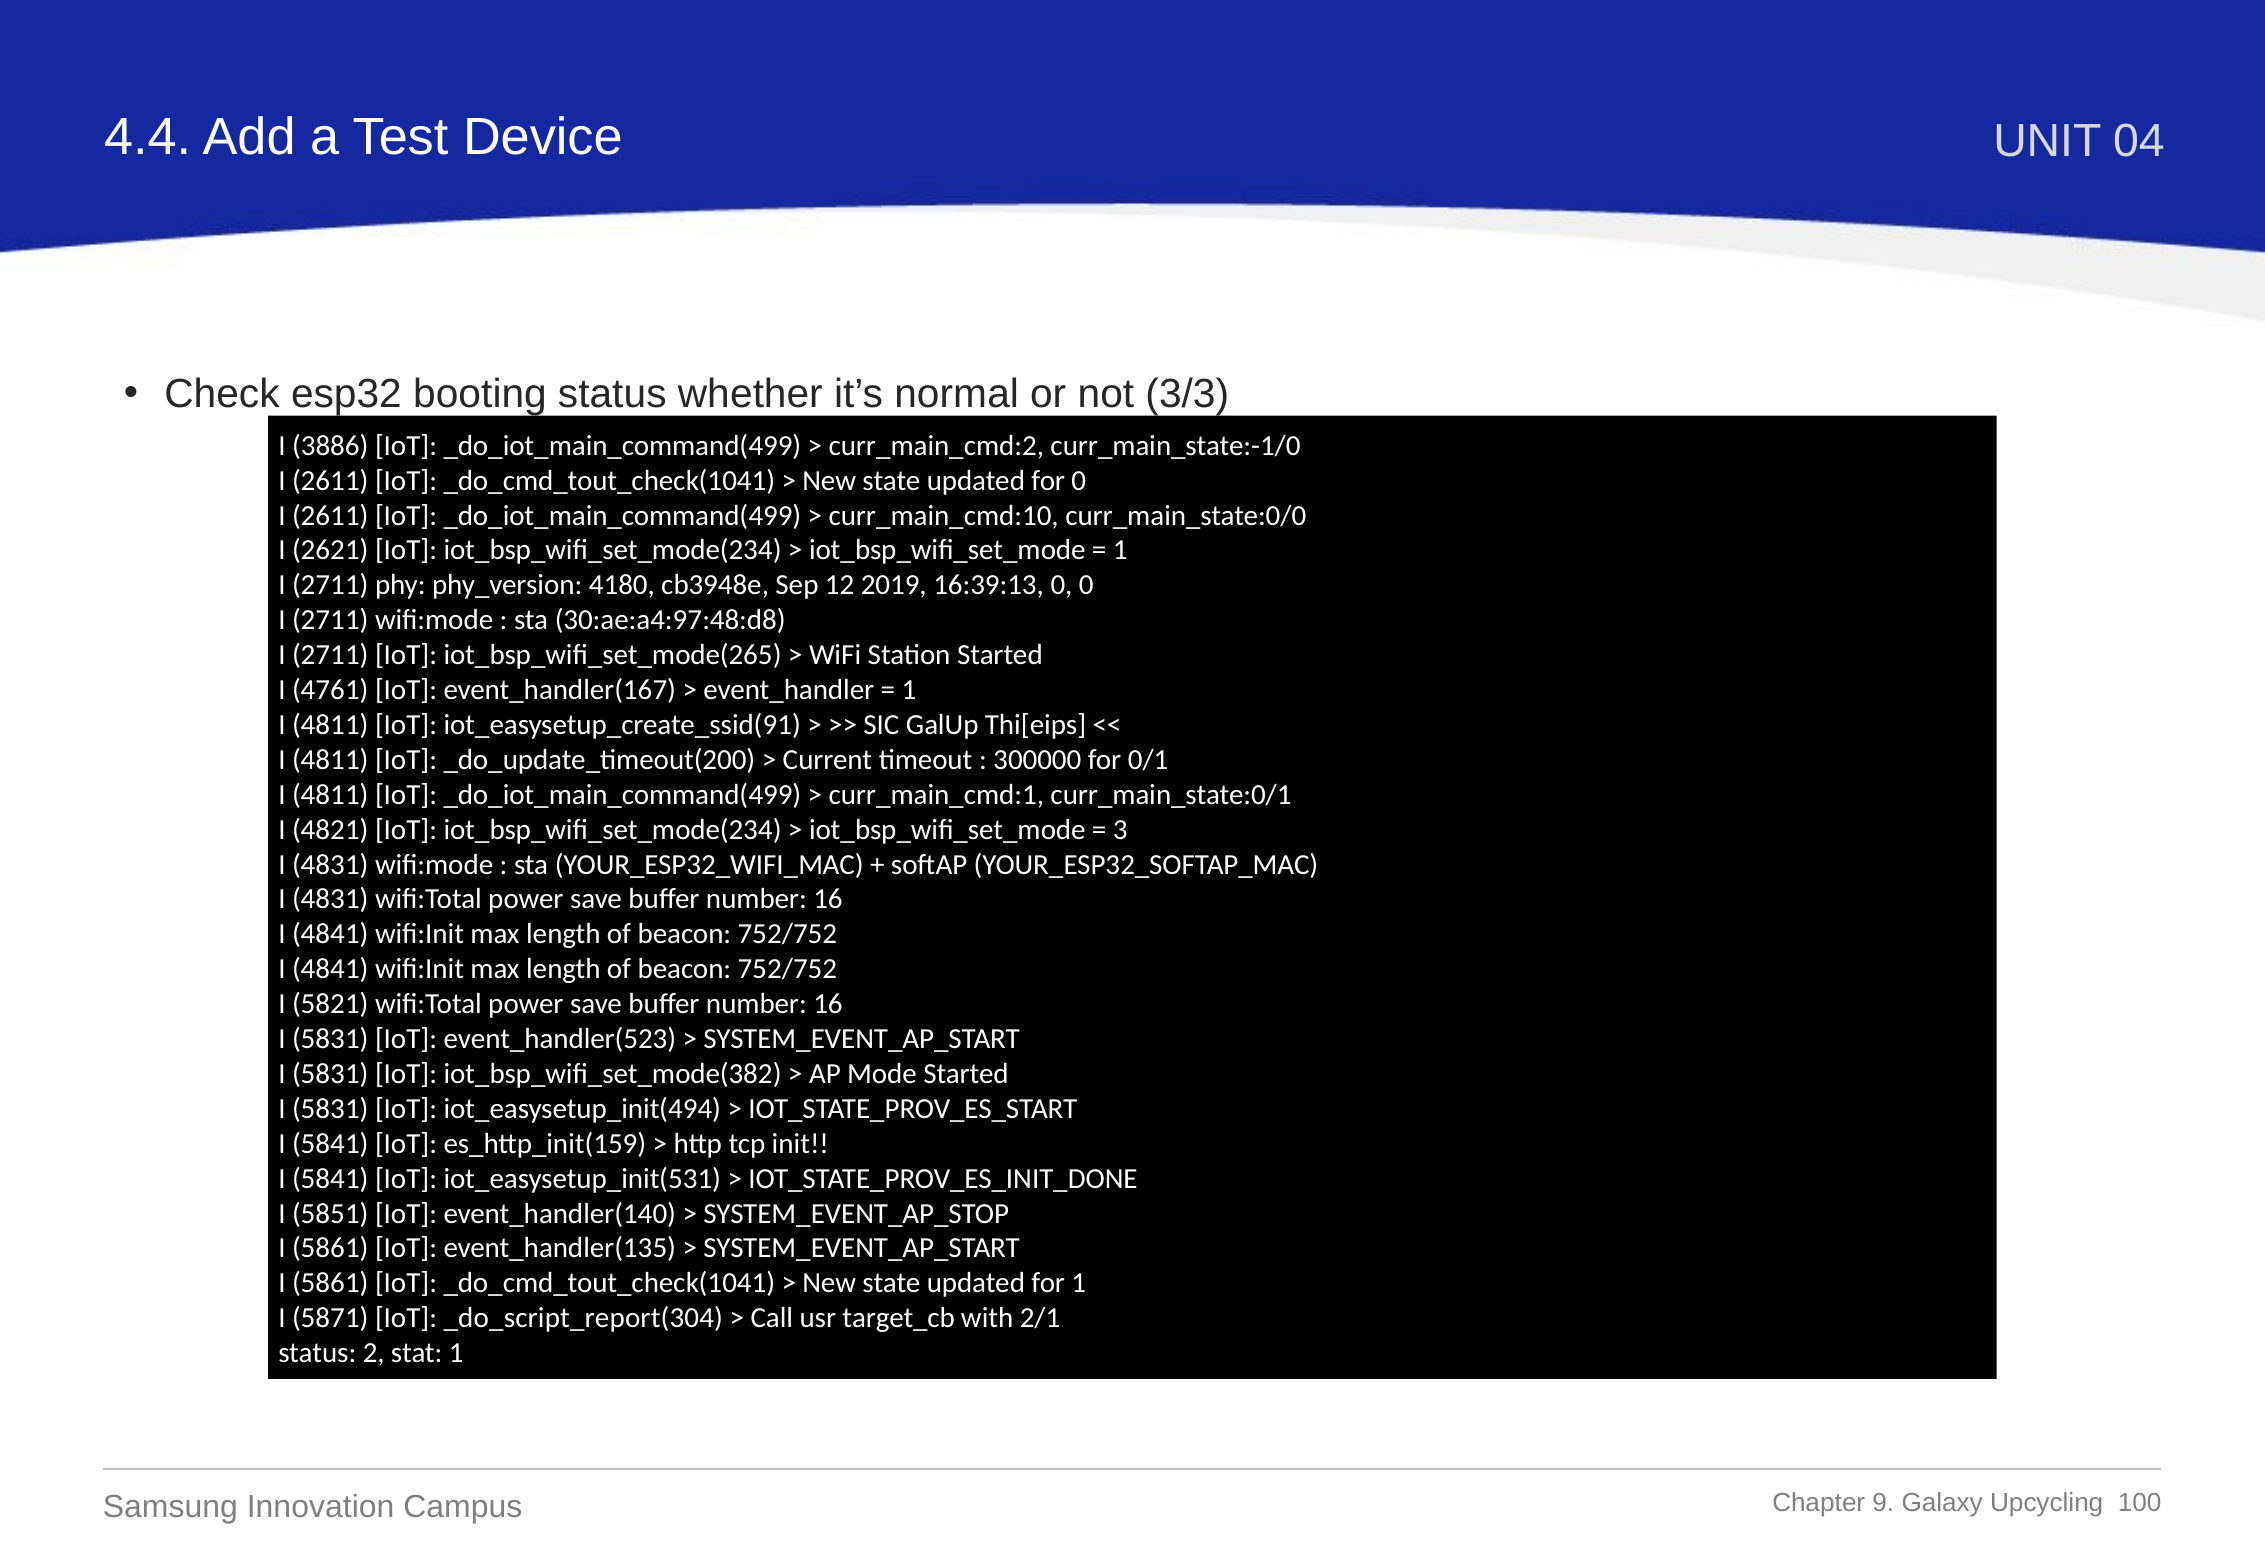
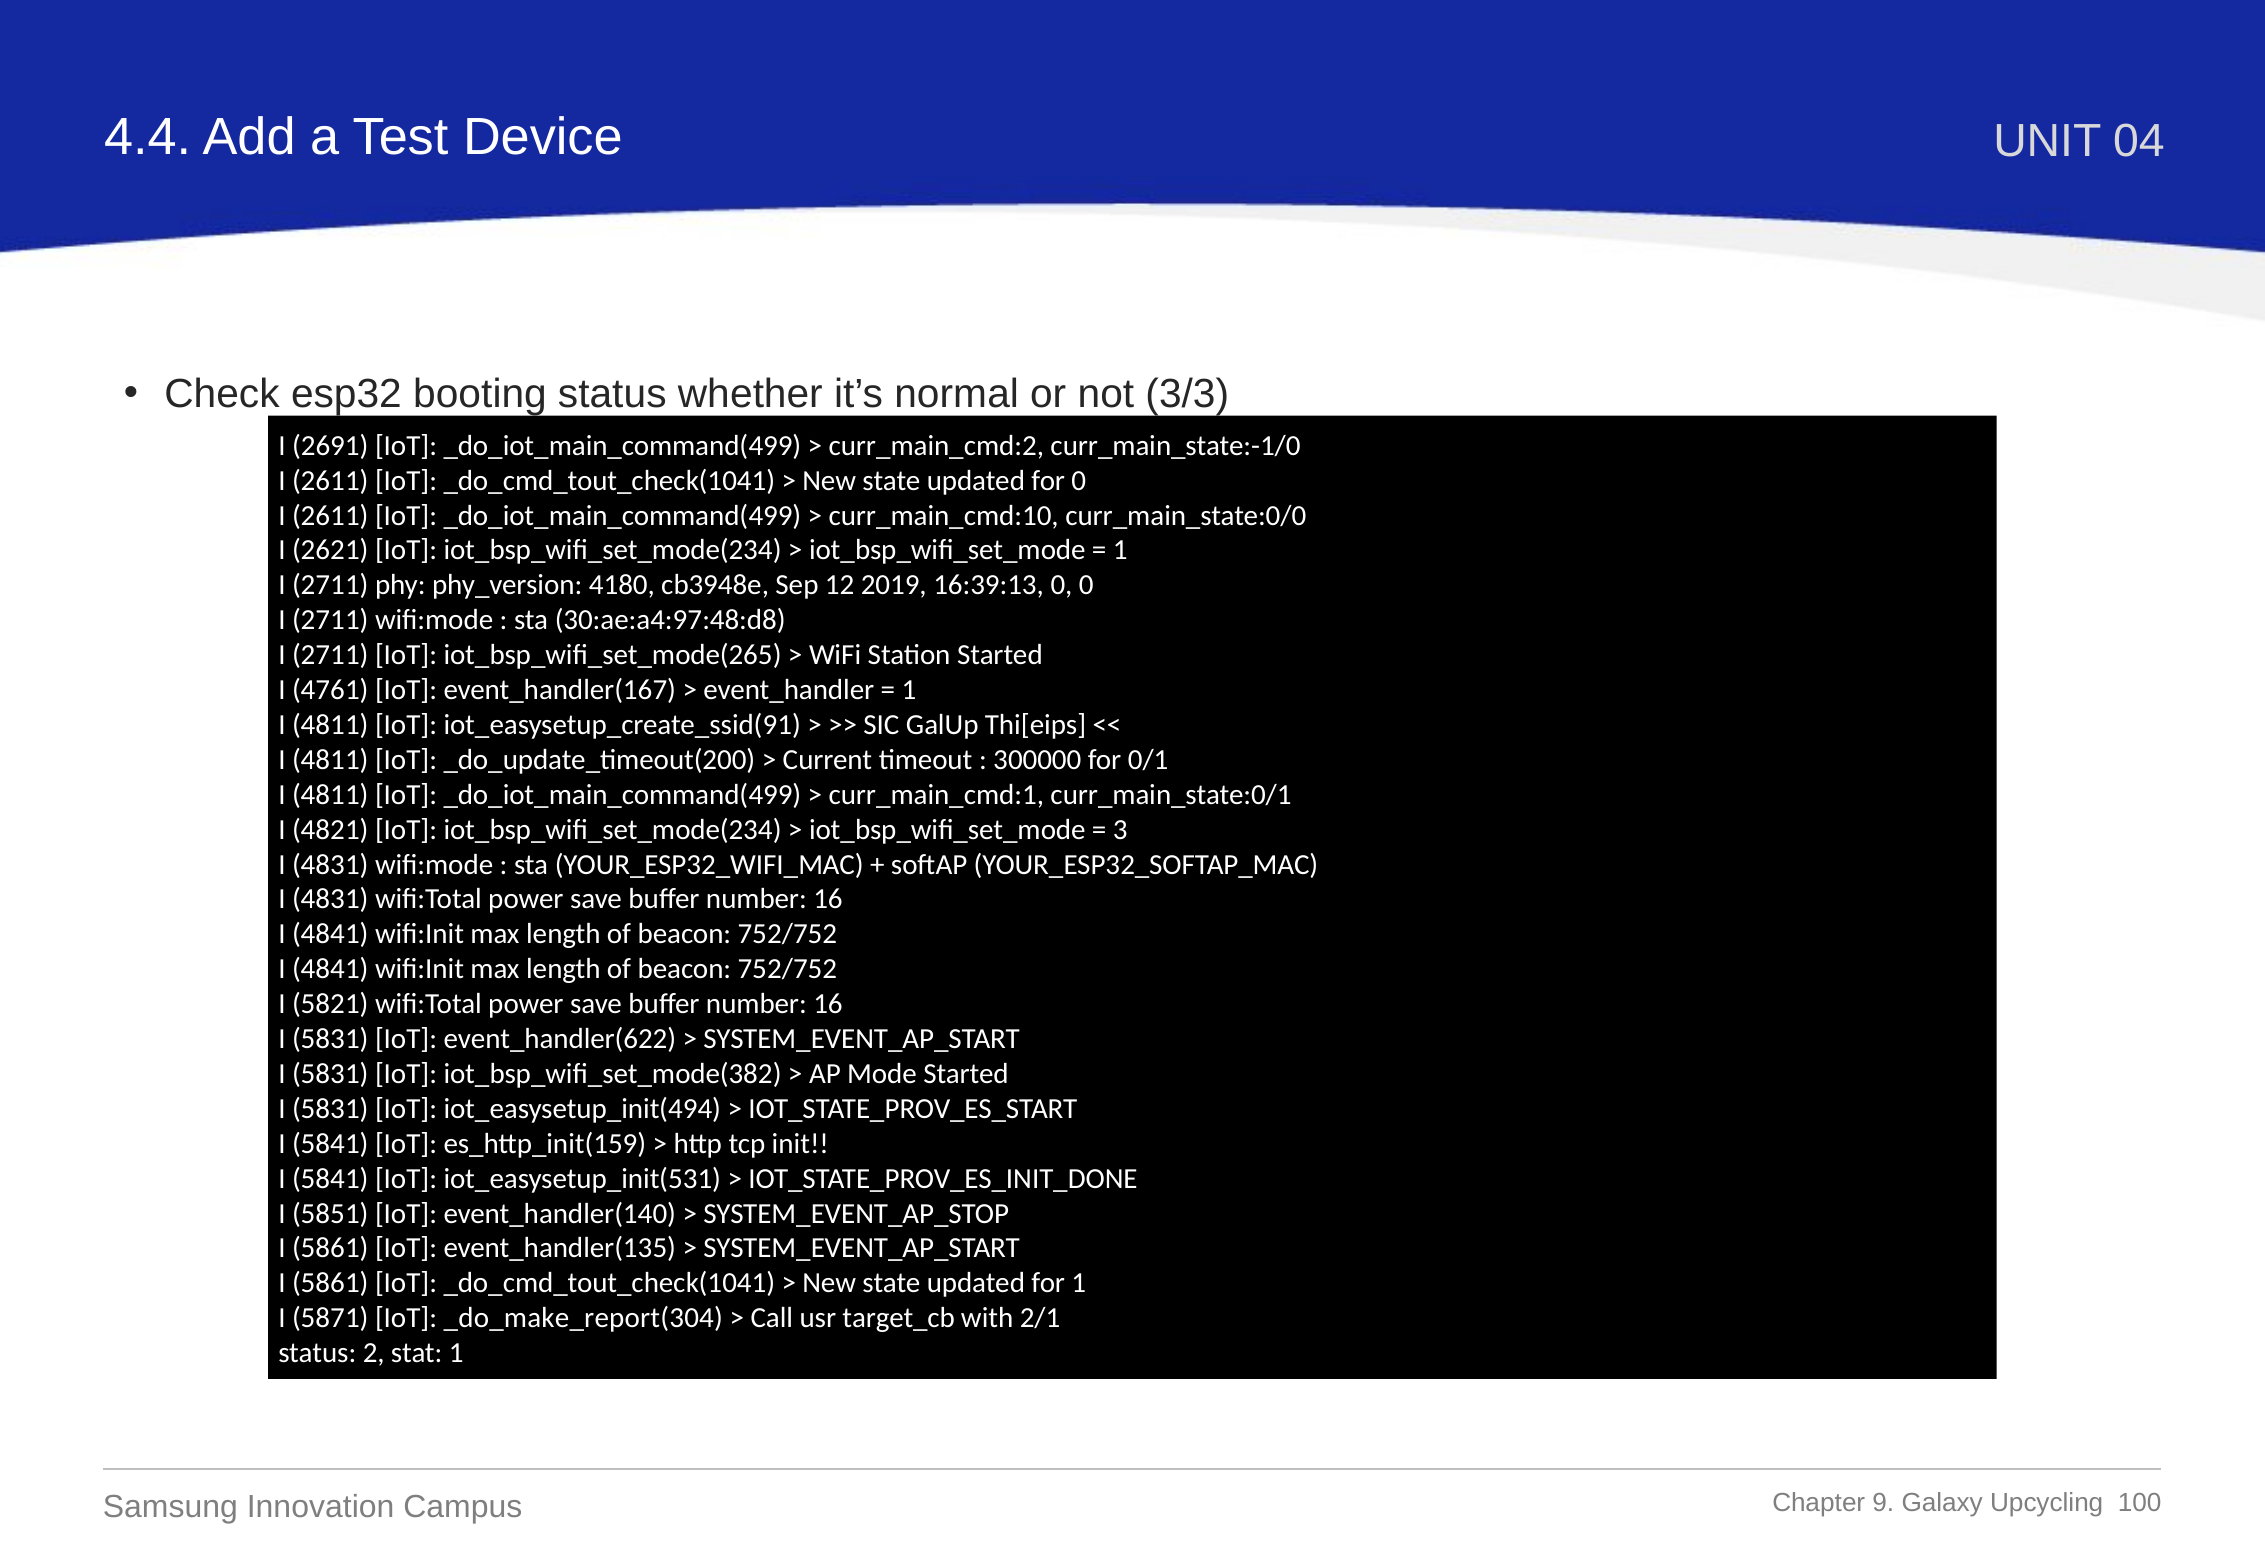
3886: 3886 -> 2691
event_handler(523: event_handler(523 -> event_handler(622
_do_script_report(304: _do_script_report(304 -> _do_make_report(304
